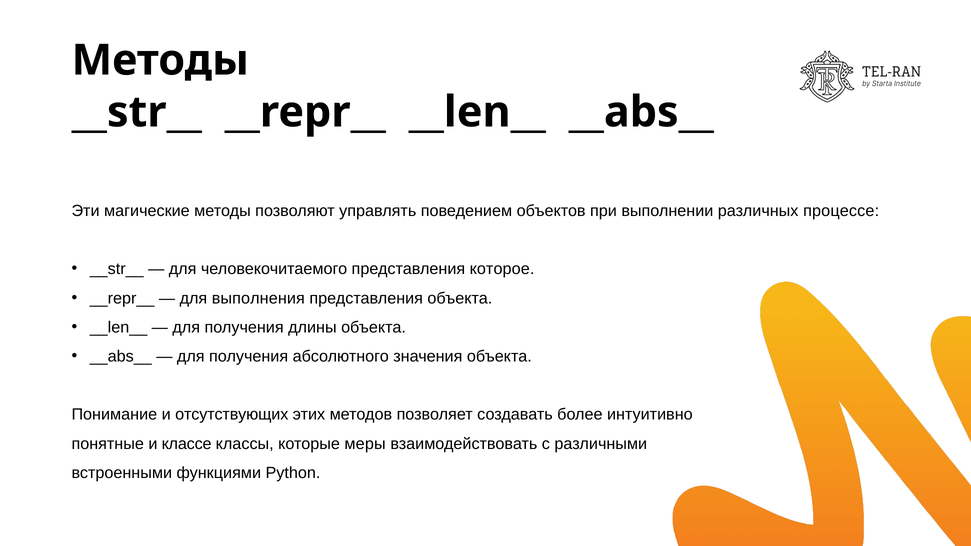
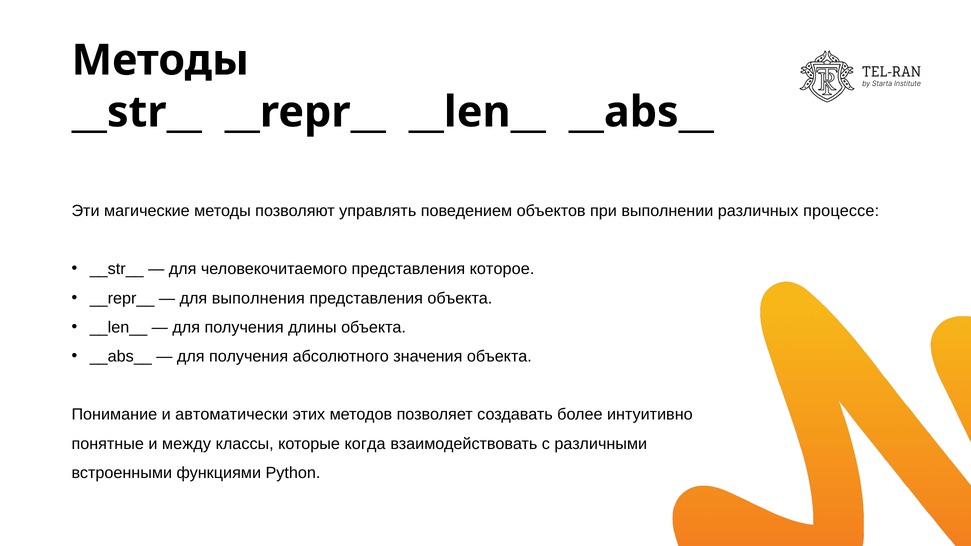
отсутствующих: отсутствующих -> автоматически
классе: классе -> между
меры: меры -> когда
